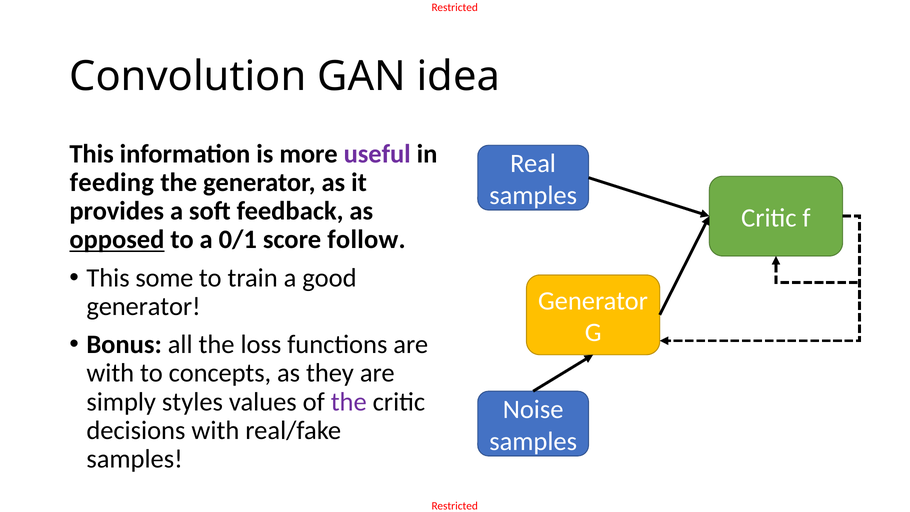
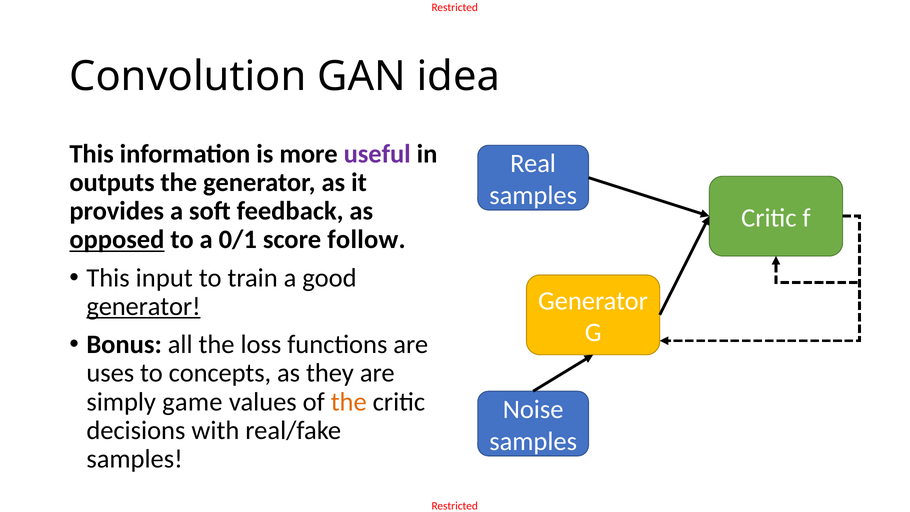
feeding: feeding -> outputs
some: some -> input
generator at (144, 306) underline: none -> present
with at (110, 373): with -> uses
styles: styles -> game
the at (349, 402) colour: purple -> orange
